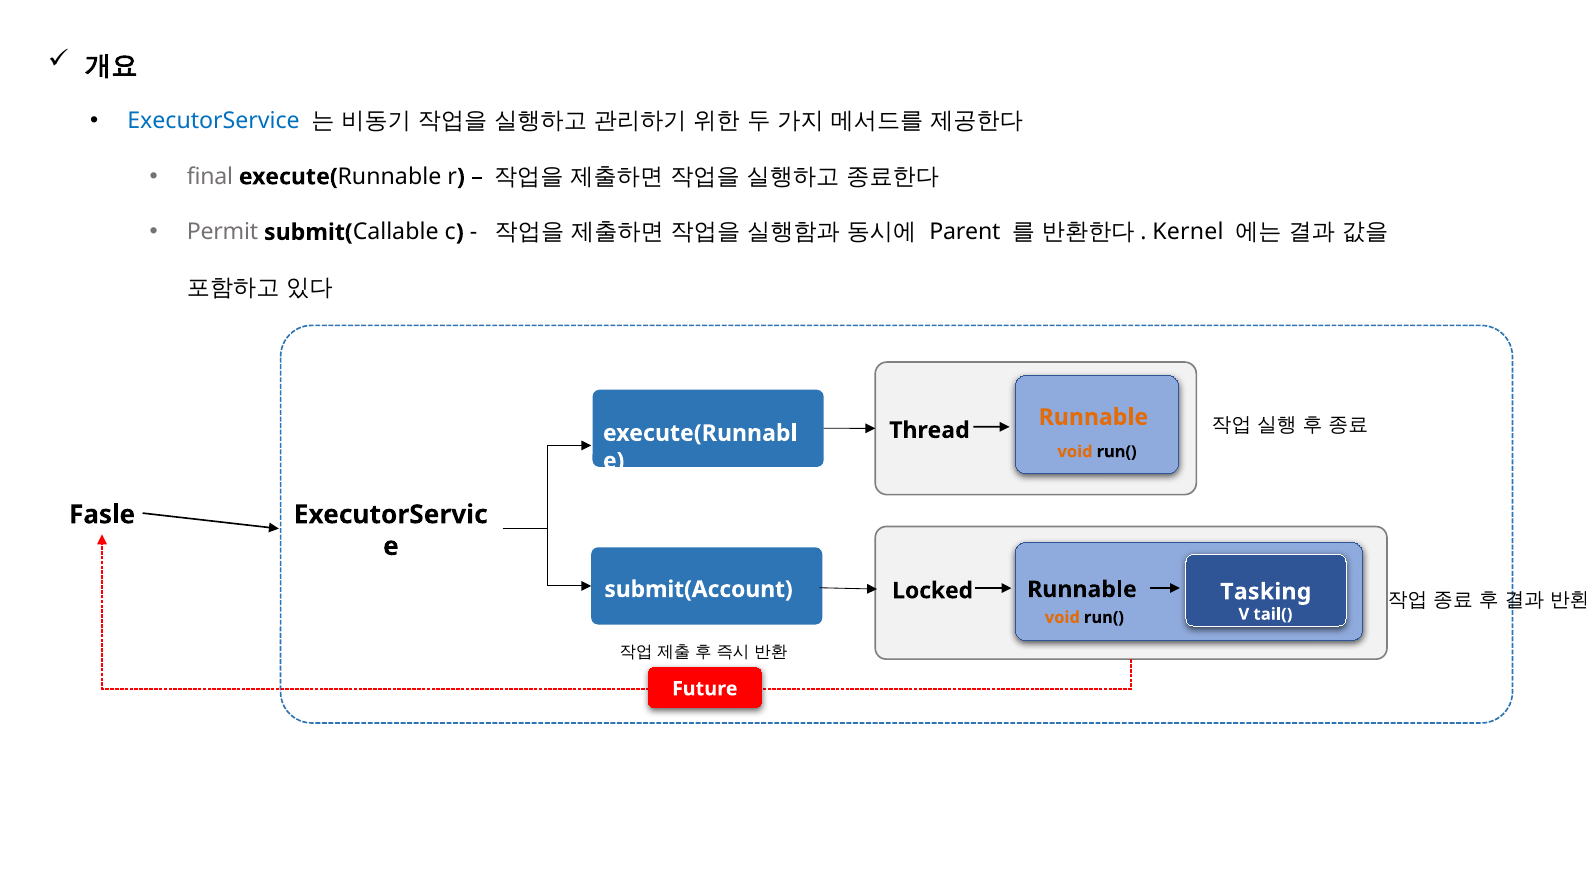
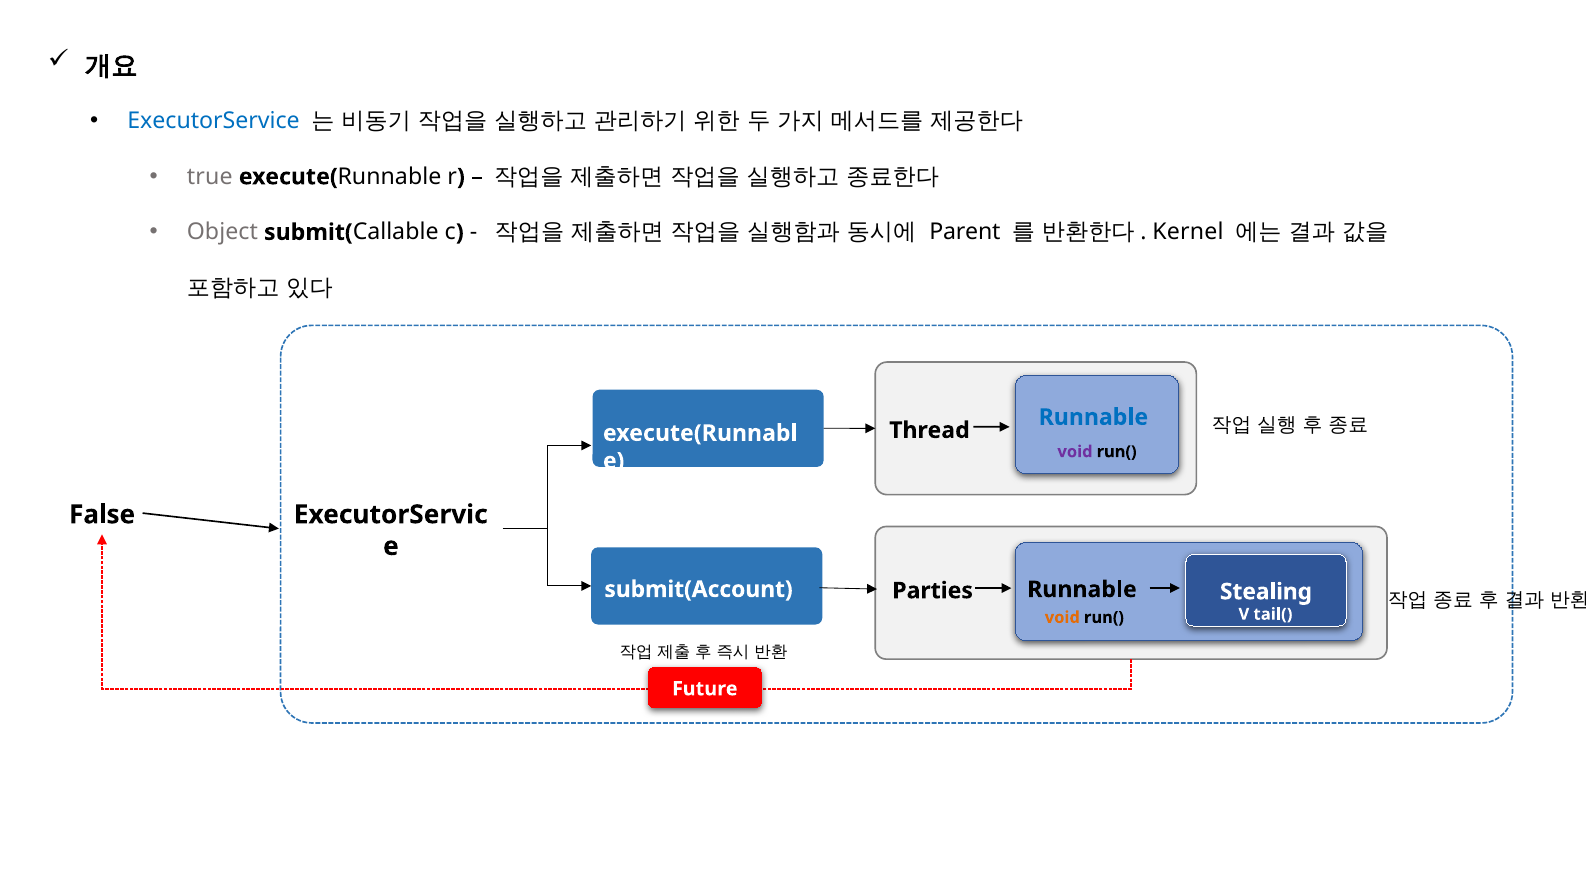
final: final -> true
Permit: Permit -> Object
Runnable at (1093, 417) colour: orange -> blue
void at (1075, 452) colour: orange -> purple
Fasle: Fasle -> False
Locked: Locked -> Parties
Tasking: Tasking -> Stealing
